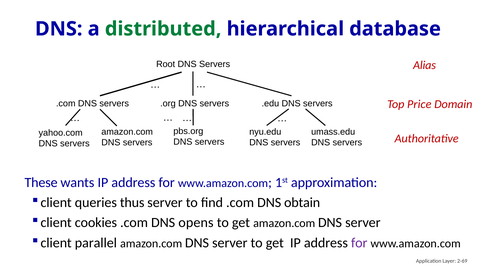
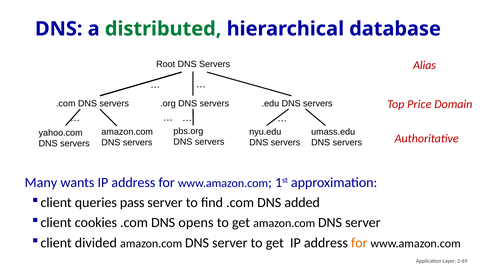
These: These -> Many
thus: thus -> pass
obtain: obtain -> added
parallel: parallel -> divided
for at (359, 243) colour: purple -> orange
